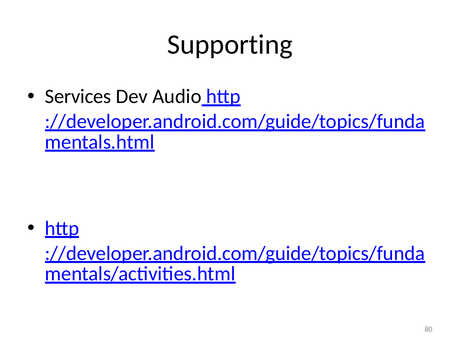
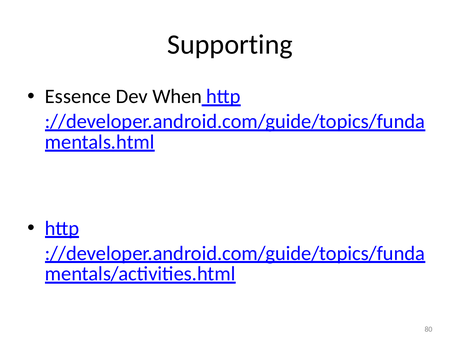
Services: Services -> Essence
Audio: Audio -> When
